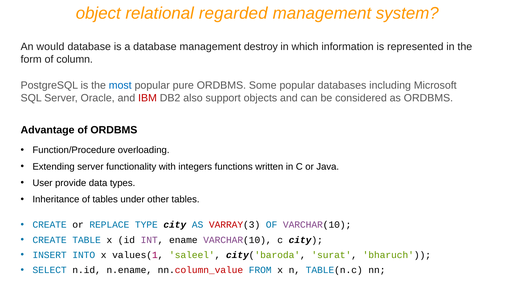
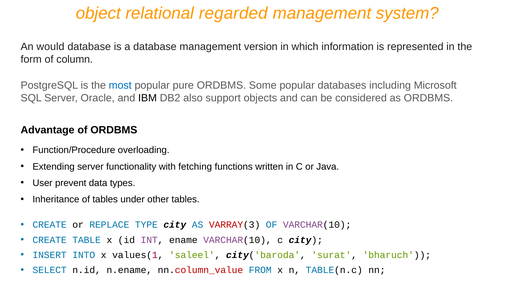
destroy: destroy -> version
IBM colour: red -> black
integers: integers -> fetching
provide: provide -> prevent
